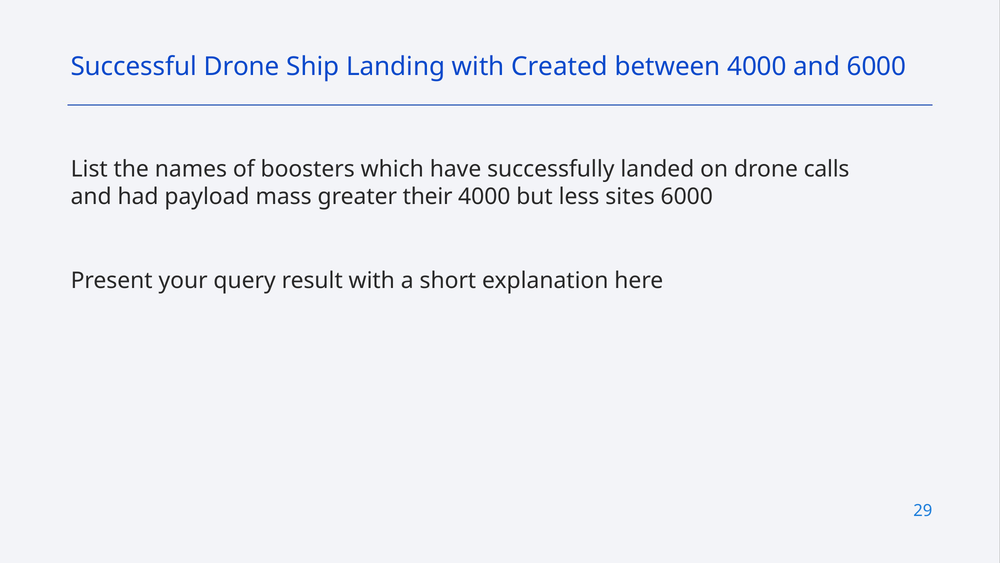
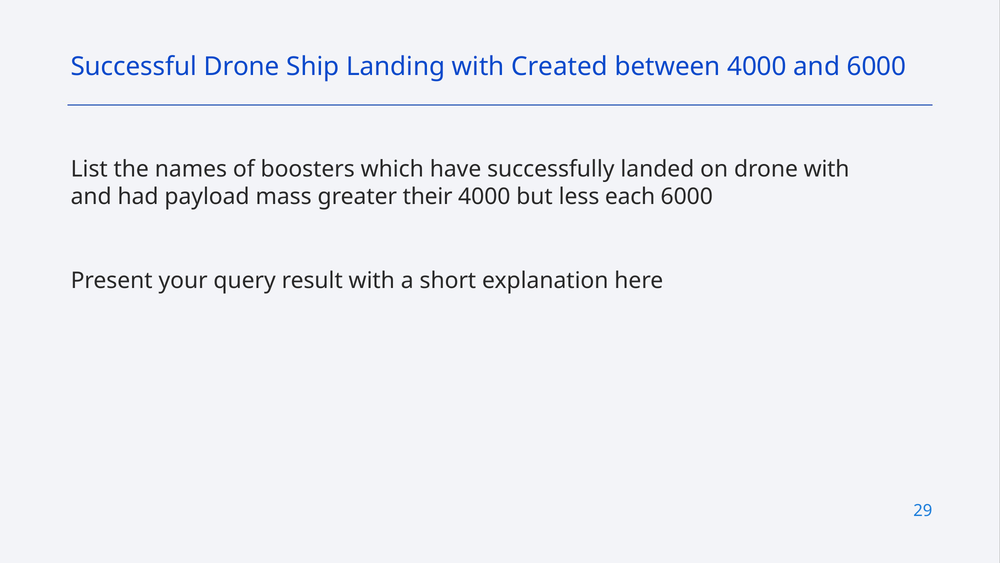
drone calls: calls -> with
sites: sites -> each
